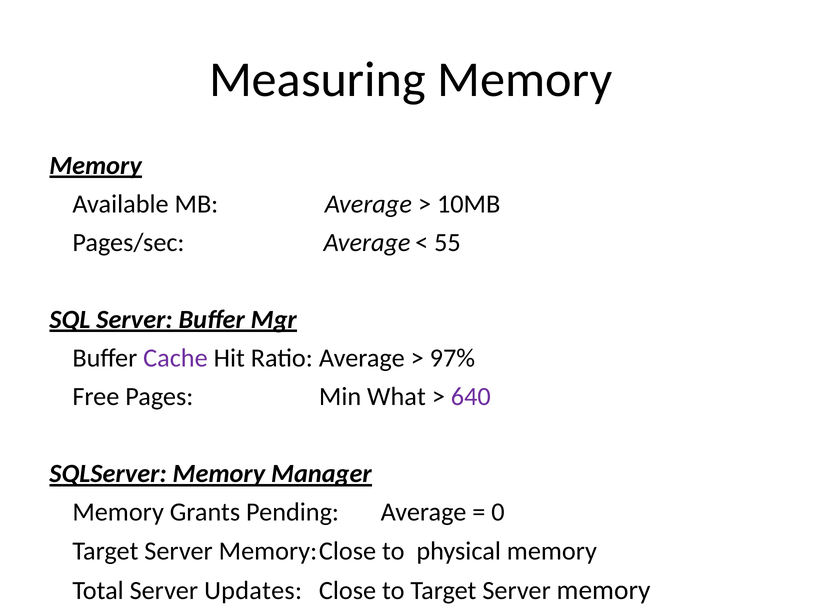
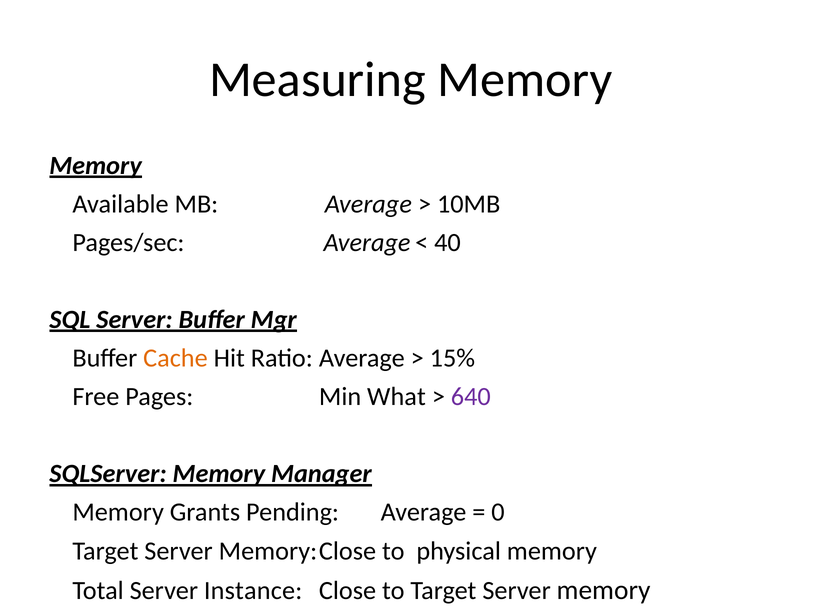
55: 55 -> 40
Cache colour: purple -> orange
97%: 97% -> 15%
Updates: Updates -> Instance
